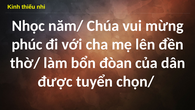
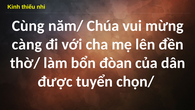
Nhọc: Nhọc -> Cùng
phúc: phúc -> càng
